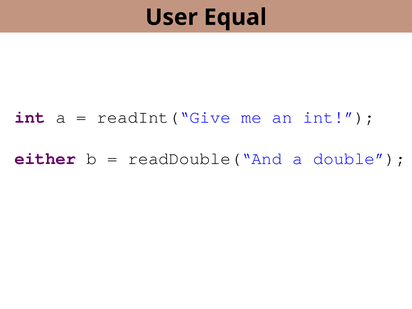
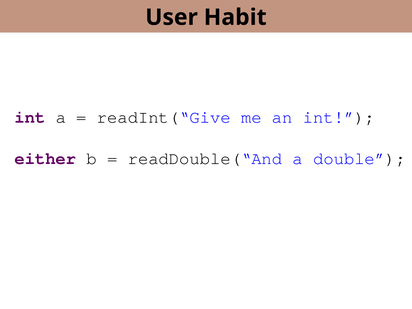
Equal: Equal -> Habit
